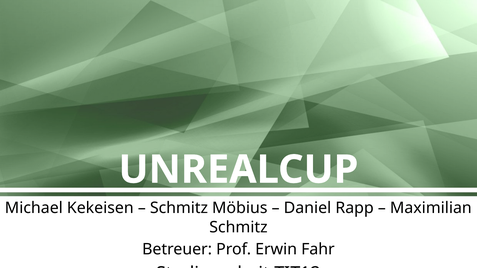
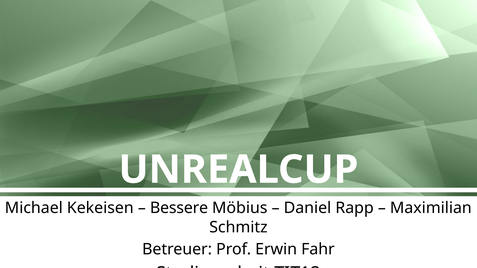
Schmitz at (179, 208): Schmitz -> Bessere
